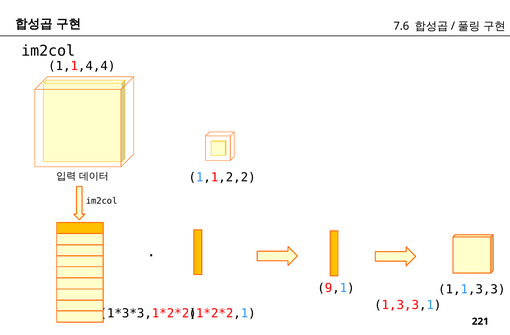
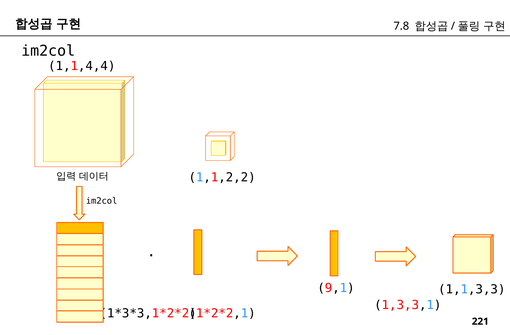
7.6: 7.6 -> 7.8
